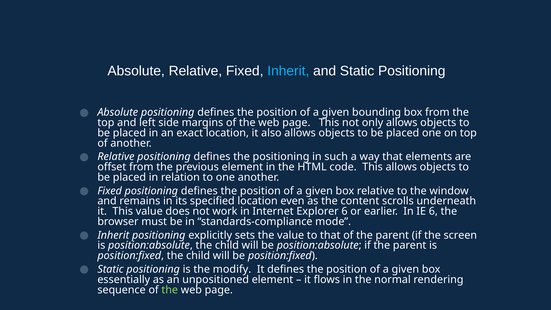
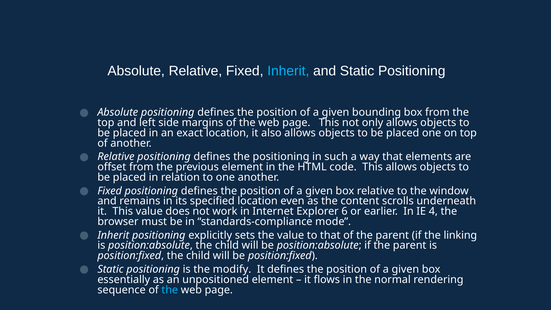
IE 6: 6 -> 4
screen: screen -> linking
the at (170, 290) colour: light green -> light blue
